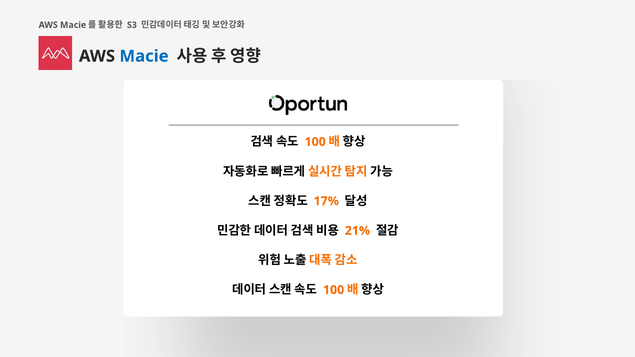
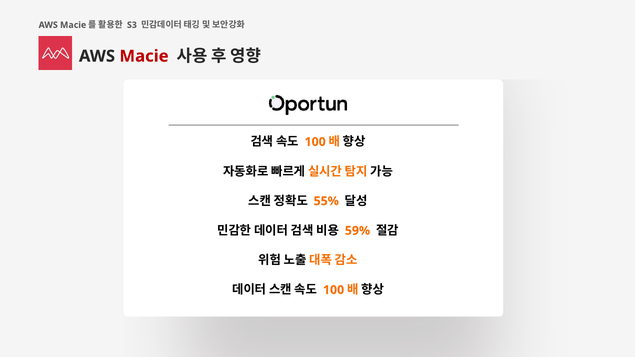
Macie at (144, 56) colour: blue -> red
17%: 17% -> 55%
21%: 21% -> 59%
